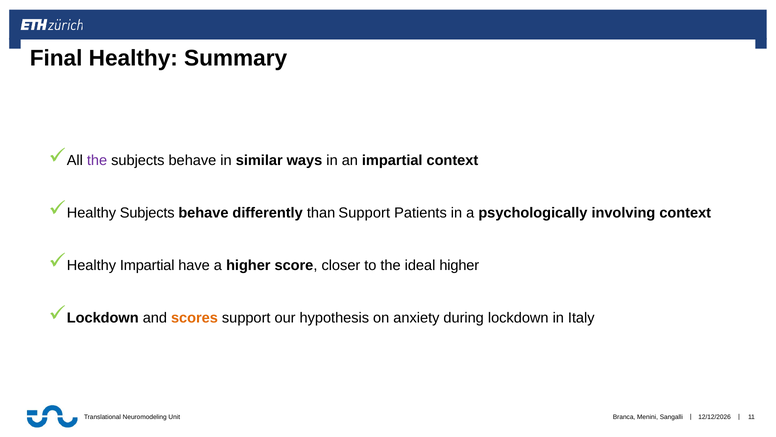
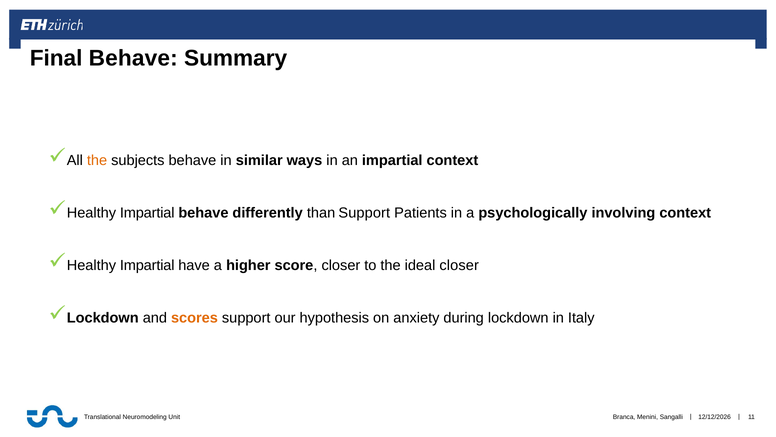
Final Healthy: Healthy -> Behave
the at (97, 160) colour: purple -> orange
Subjects at (147, 213): Subjects -> Impartial
ideal higher: higher -> closer
